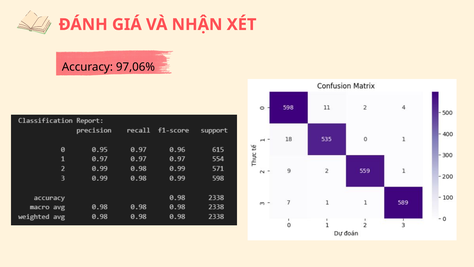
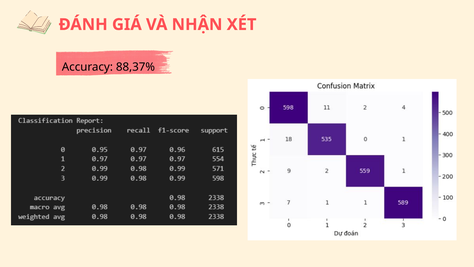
97,06%: 97,06% -> 88,37%
